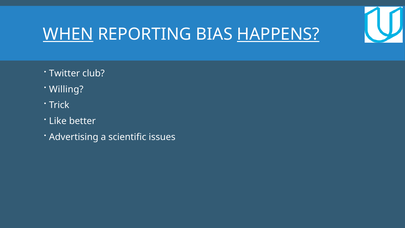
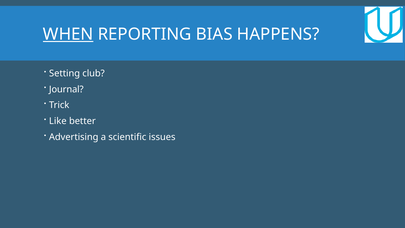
HAPPENS underline: present -> none
Twitter: Twitter -> Setting
Willing: Willing -> Journal
